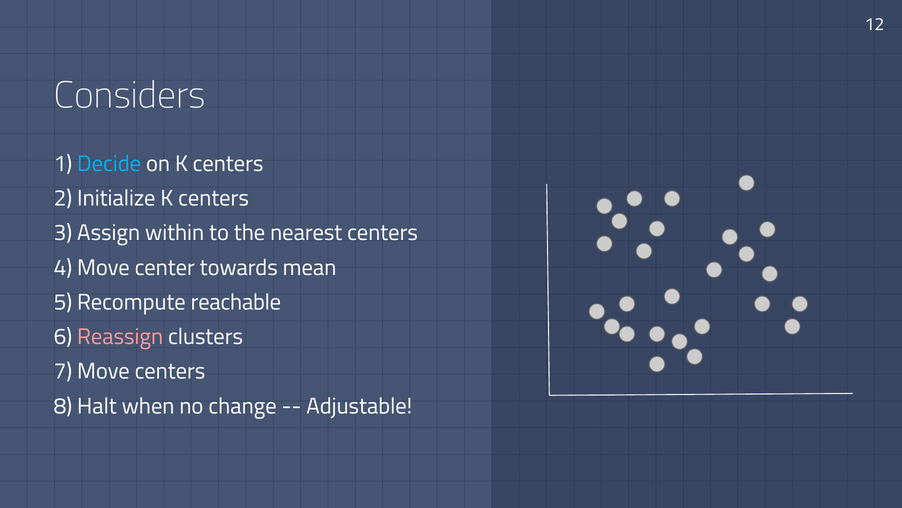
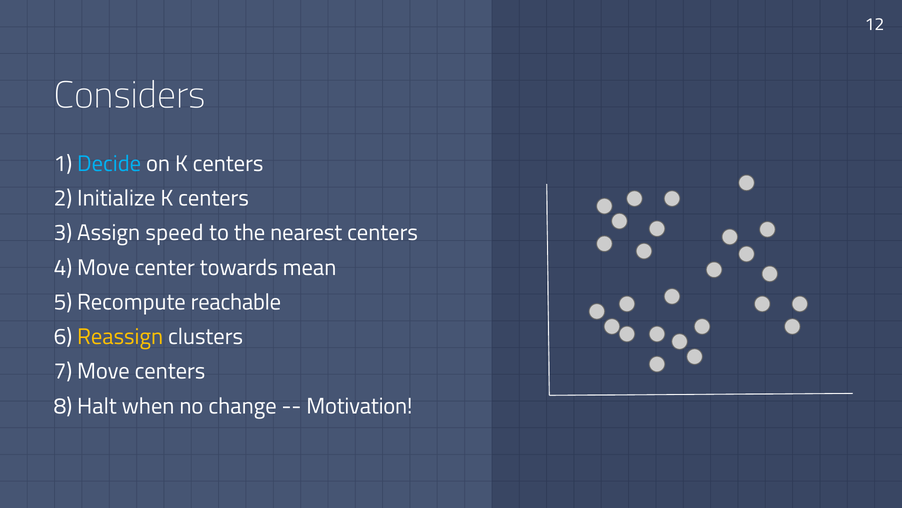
within: within -> speed
Reassign colour: pink -> yellow
Adjustable: Adjustable -> Motivation
